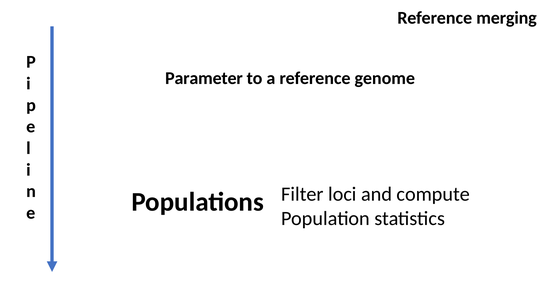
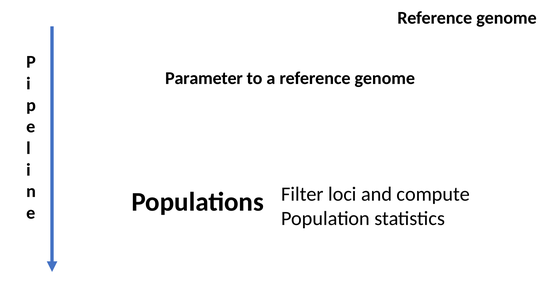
merging at (506, 18): merging -> genome
